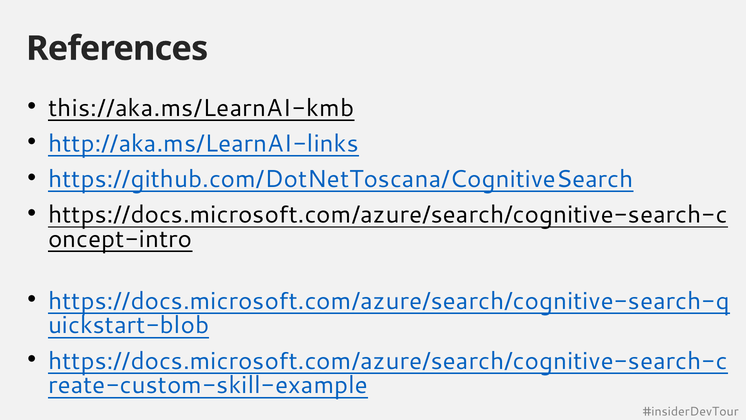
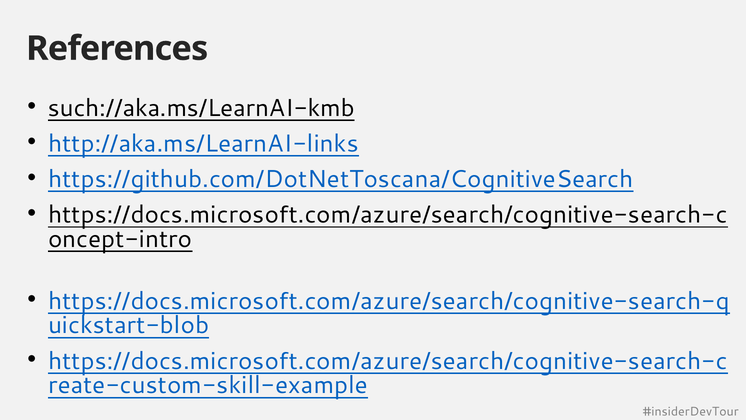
this://aka.ms/LearnAI-kmb: this://aka.ms/LearnAI-kmb -> such://aka.ms/LearnAI-kmb
